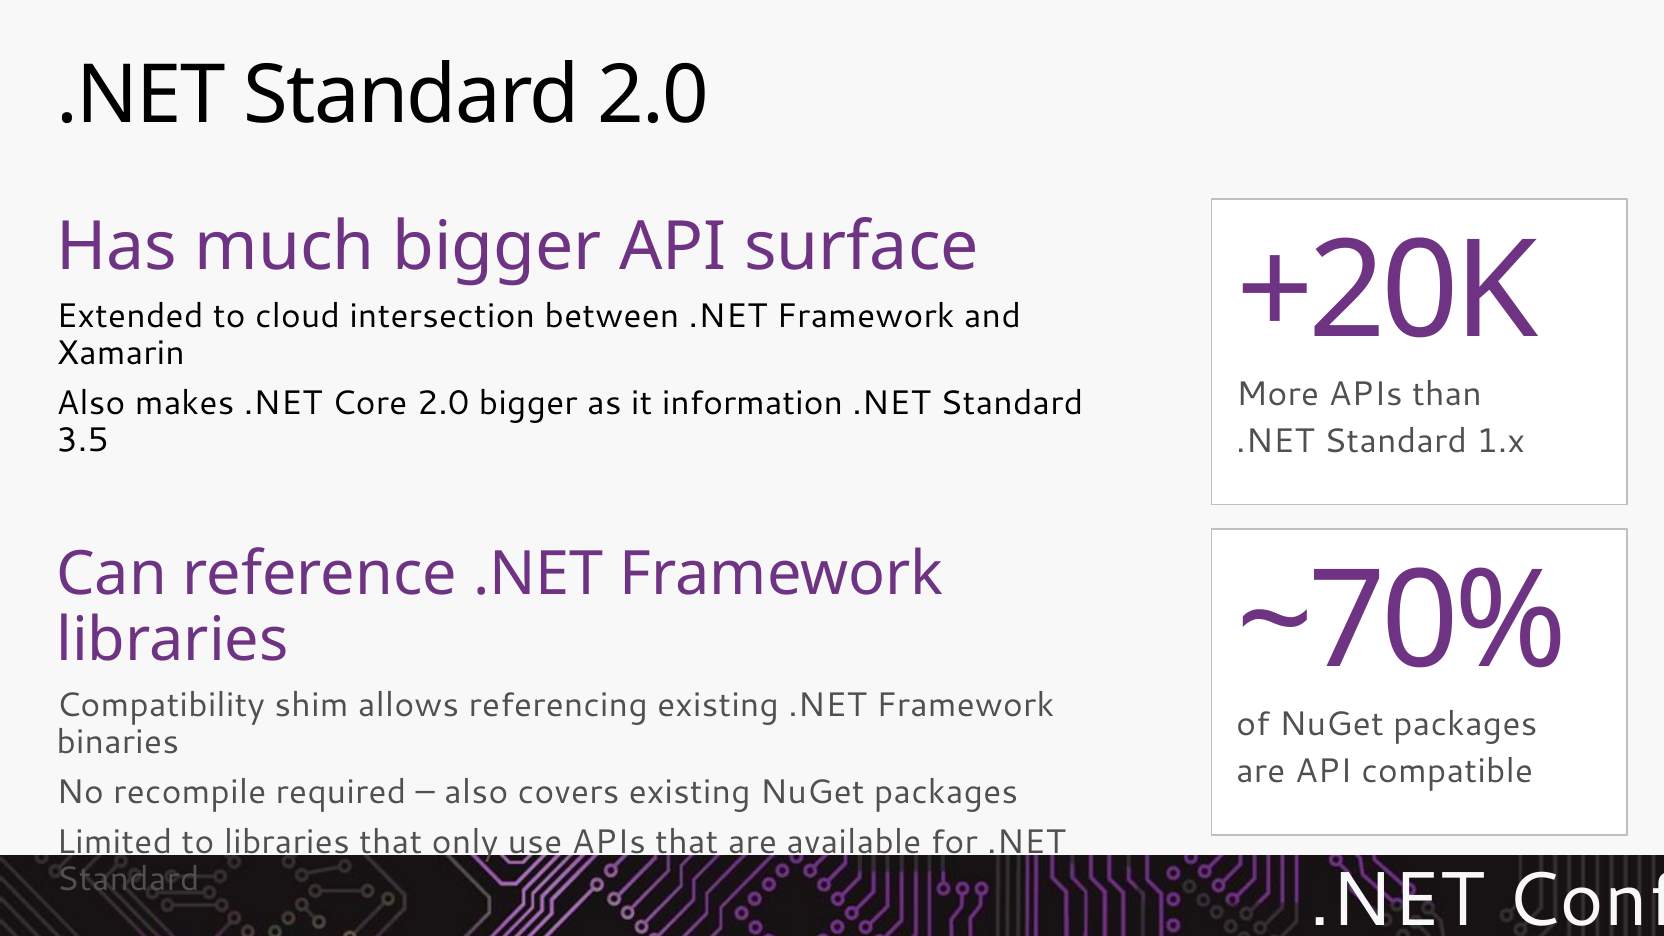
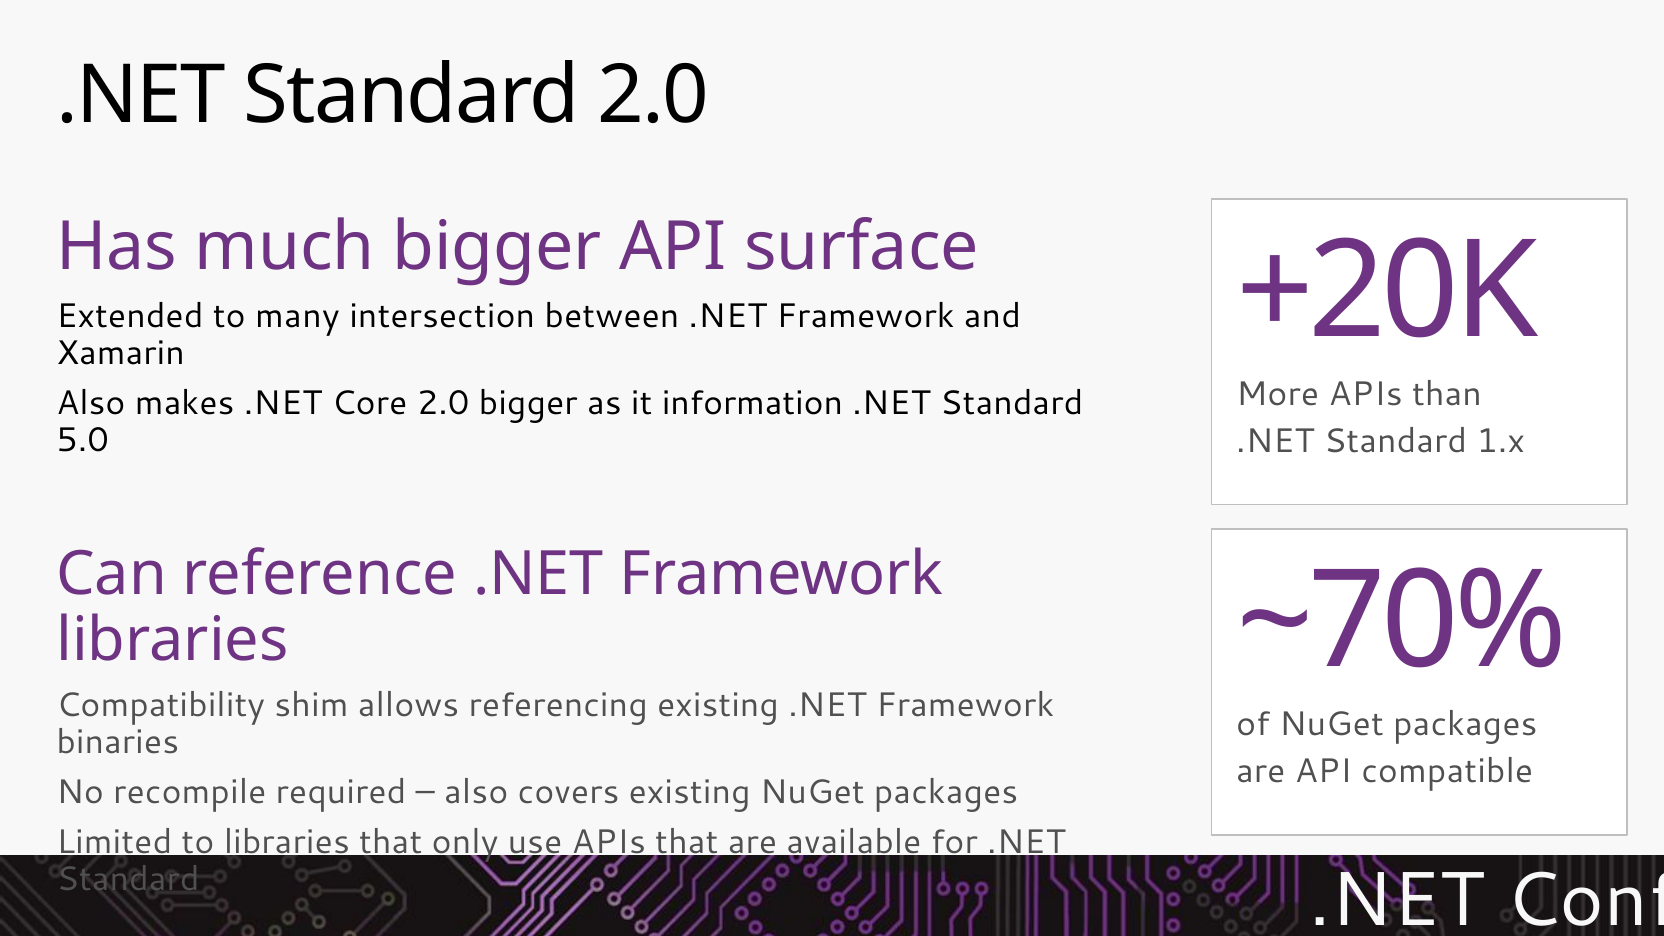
cloud: cloud -> many
3.5: 3.5 -> 5.0
